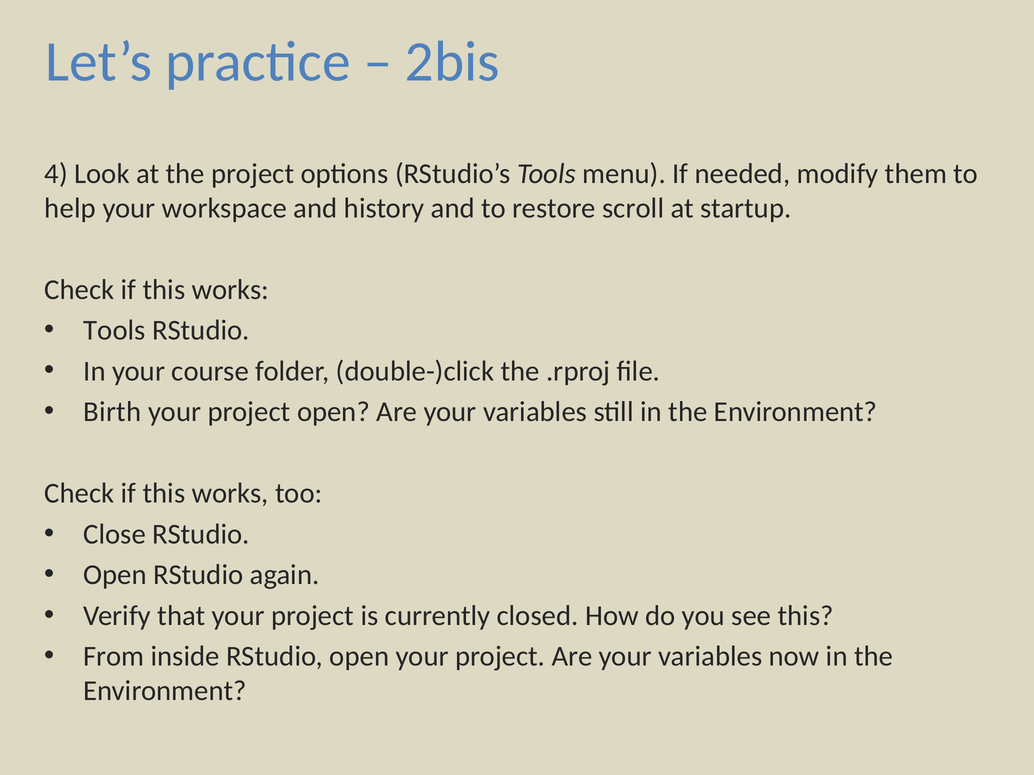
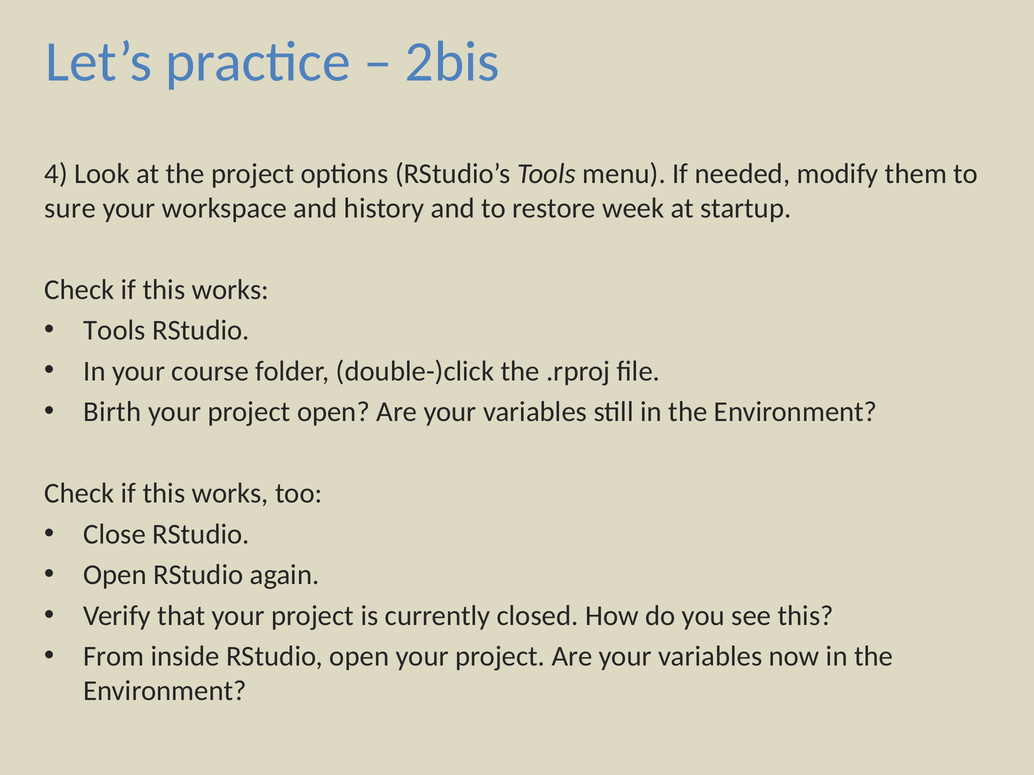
help: help -> sure
scroll: scroll -> week
